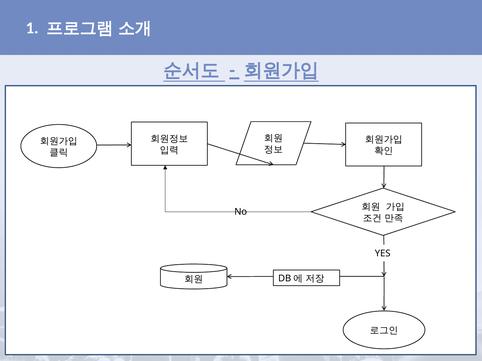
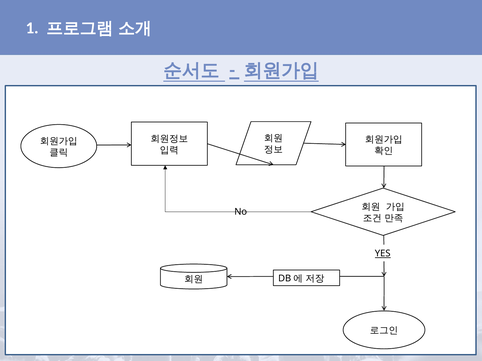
YES underline: none -> present
